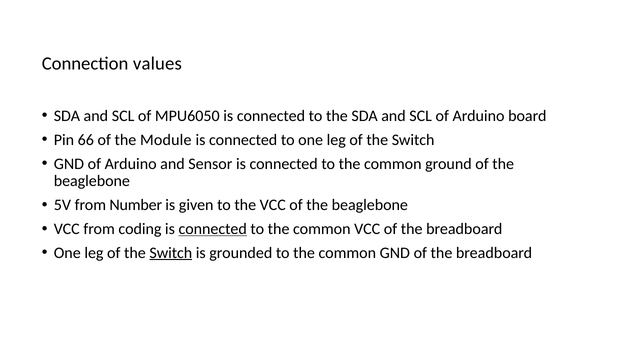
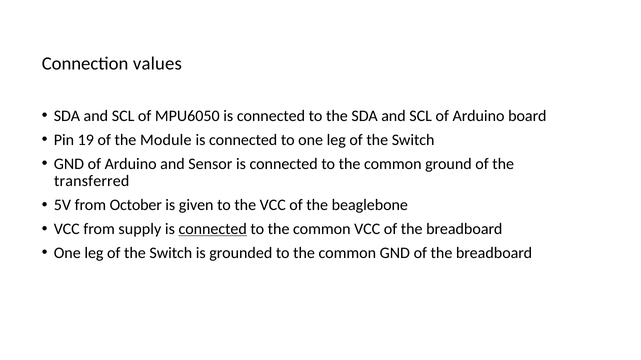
66: 66 -> 19
beaglebone at (92, 181): beaglebone -> transferred
Number: Number -> October
coding: coding -> supply
Switch at (171, 253) underline: present -> none
